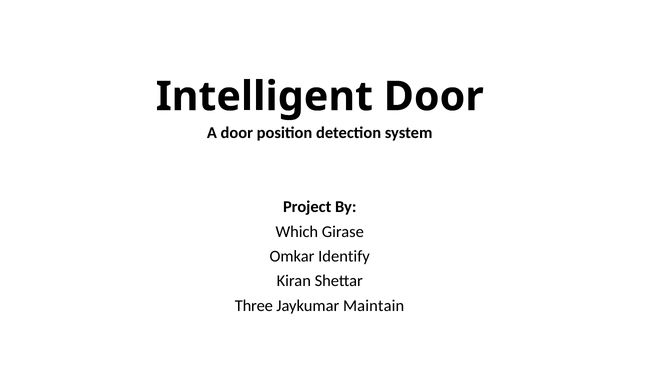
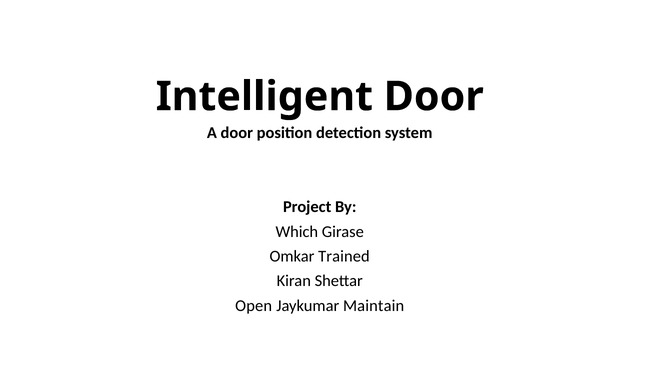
Identify: Identify -> Trained
Three: Three -> Open
